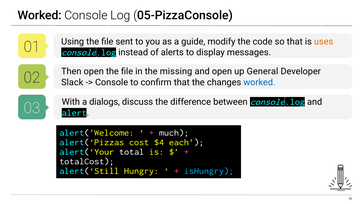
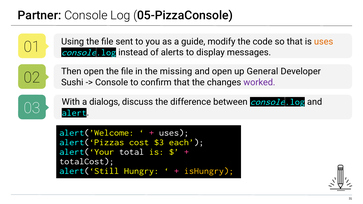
Worked at (40, 15): Worked -> Partner
Slack: Slack -> Sushi
worked at (259, 82) colour: blue -> purple
much at (174, 133): much -> uses
$4: $4 -> $3
isHungry colour: light blue -> yellow
